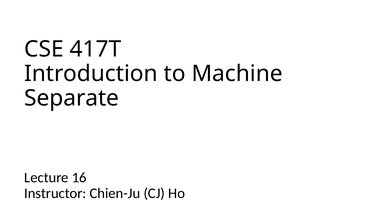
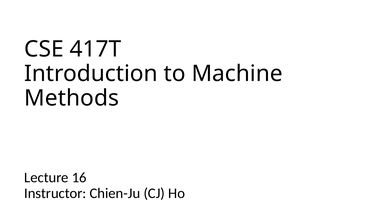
Separate: Separate -> Methods
